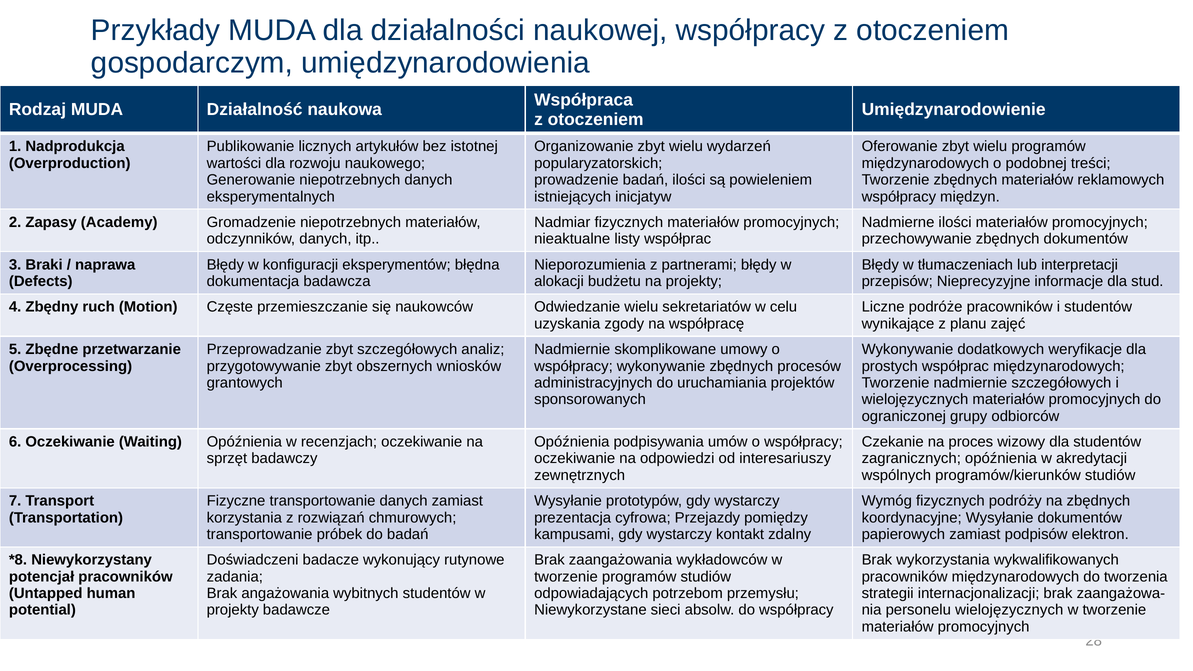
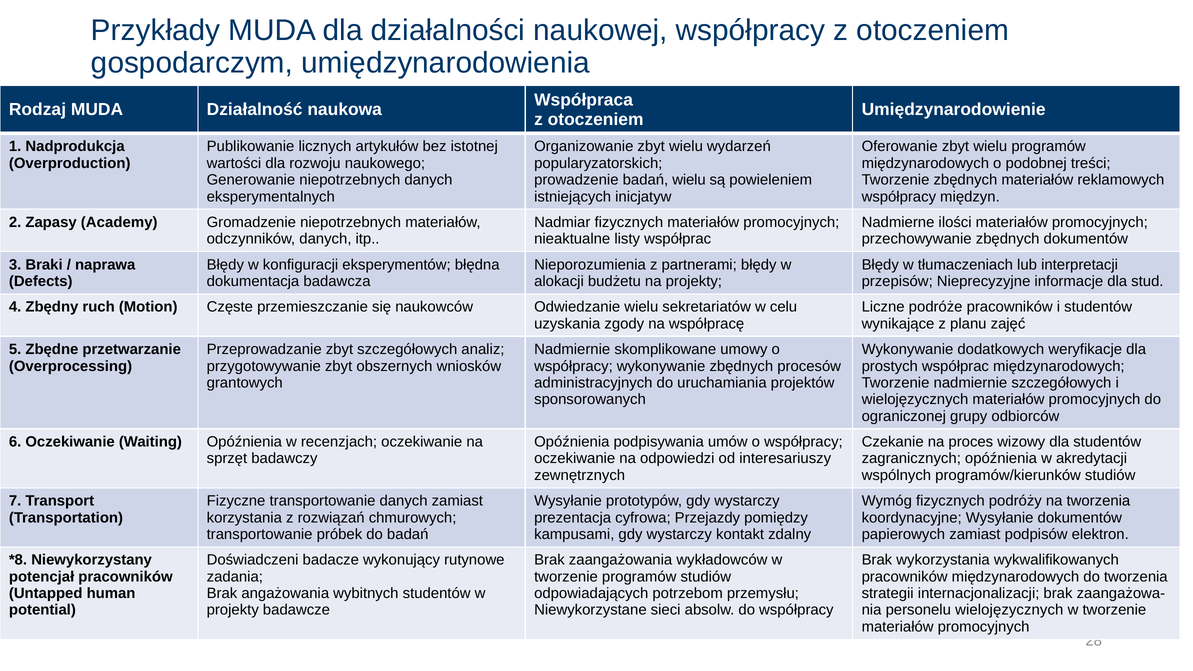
badań ilości: ilości -> wielu
na zbędnych: zbędnych -> tworzenia
